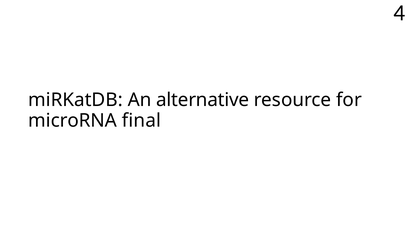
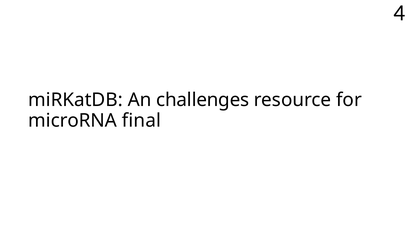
alternative: alternative -> challenges
